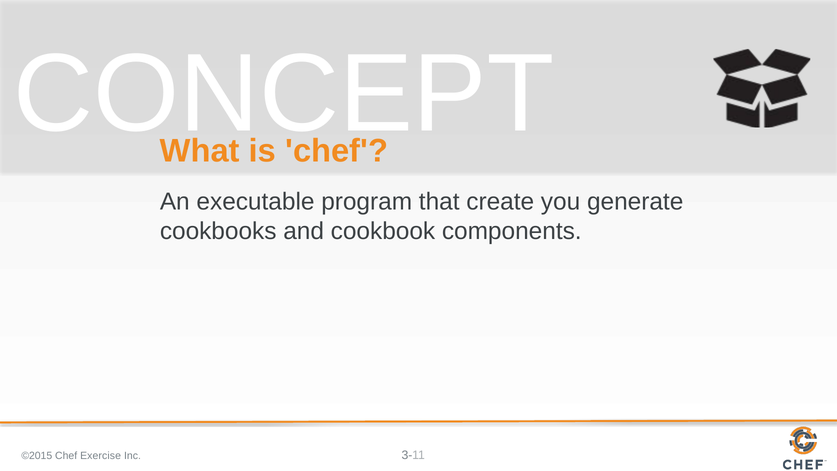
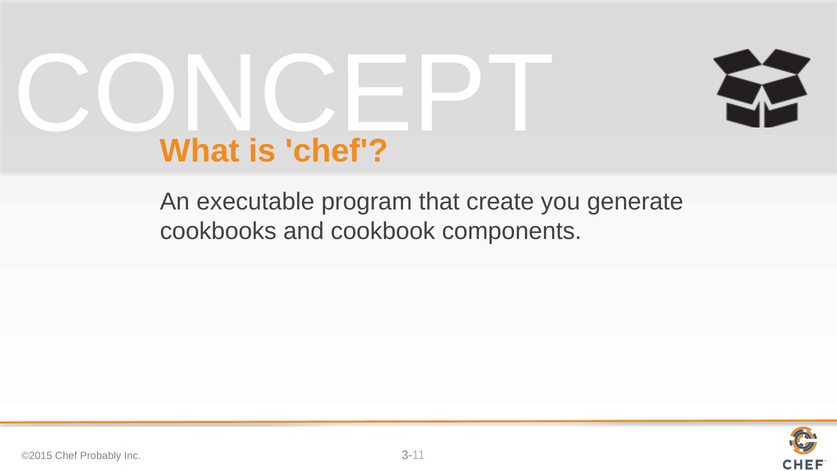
Exercise: Exercise -> Probably
